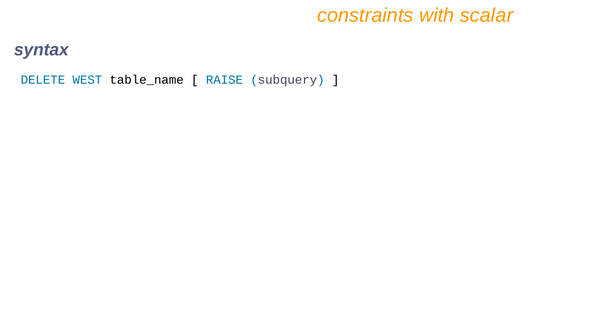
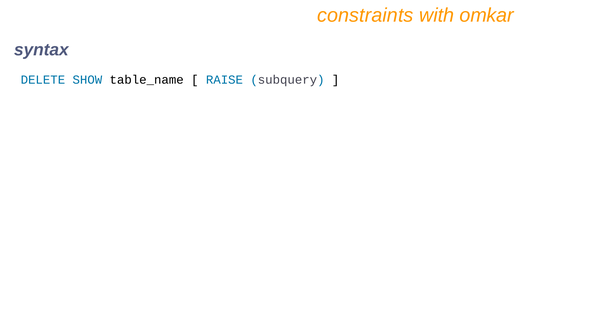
scalar: scalar -> omkar
WEST: WEST -> SHOW
